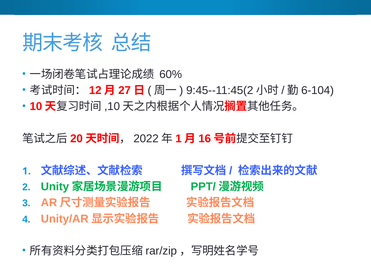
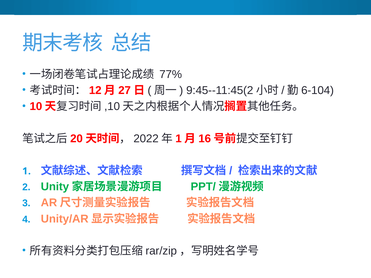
60%: 60% -> 77%
